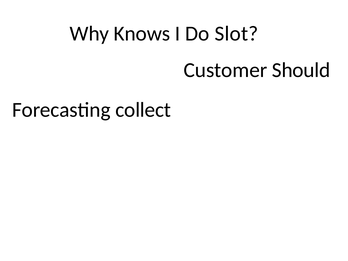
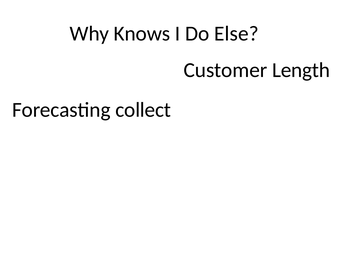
Slot: Slot -> Else
Should: Should -> Length
